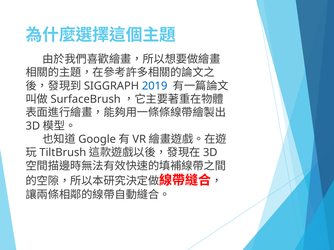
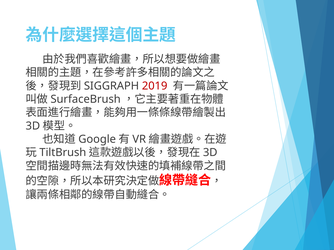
2019 colour: blue -> red
